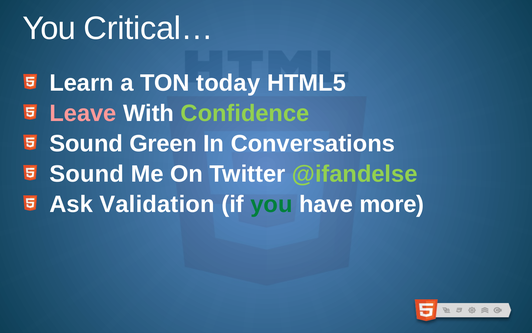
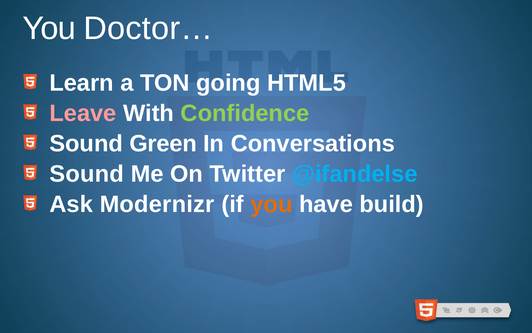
Critical…: Critical… -> Doctor…
today: today -> going
@ifandelse colour: light green -> light blue
Validation: Validation -> Modernizr
you at (271, 204) colour: green -> orange
more: more -> build
